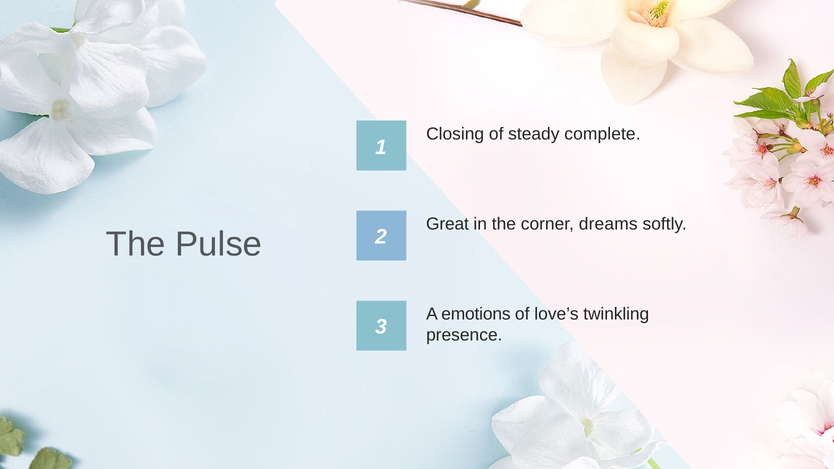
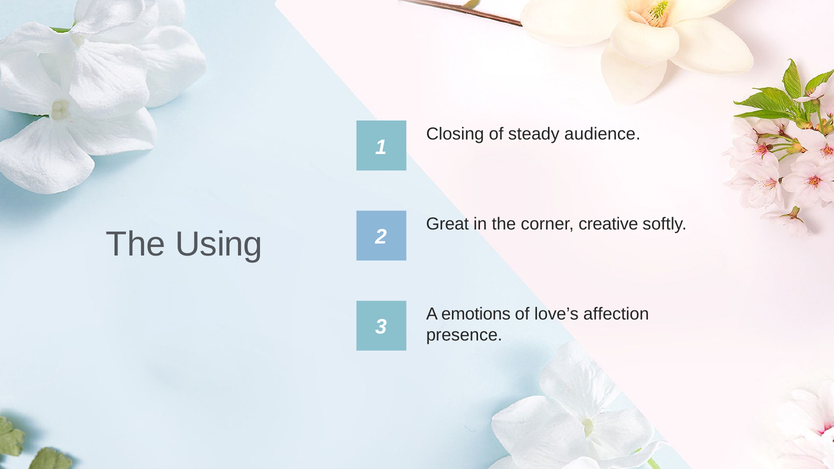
complete: complete -> audience
dreams: dreams -> creative
Pulse: Pulse -> Using
twinkling: twinkling -> affection
